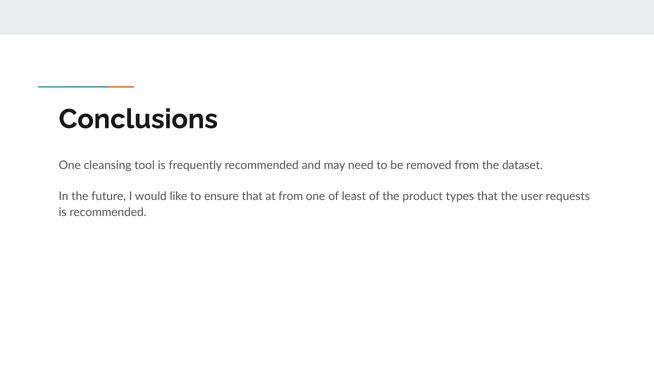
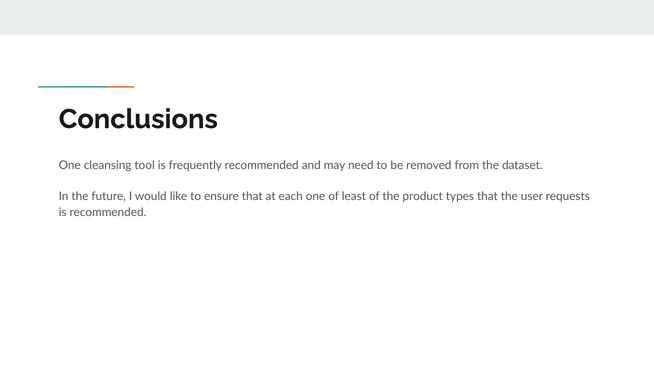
at from: from -> each
